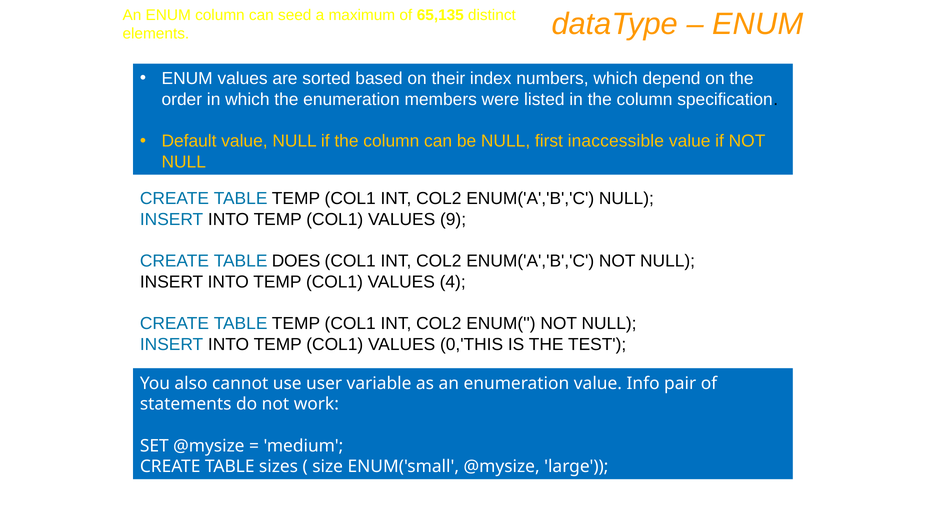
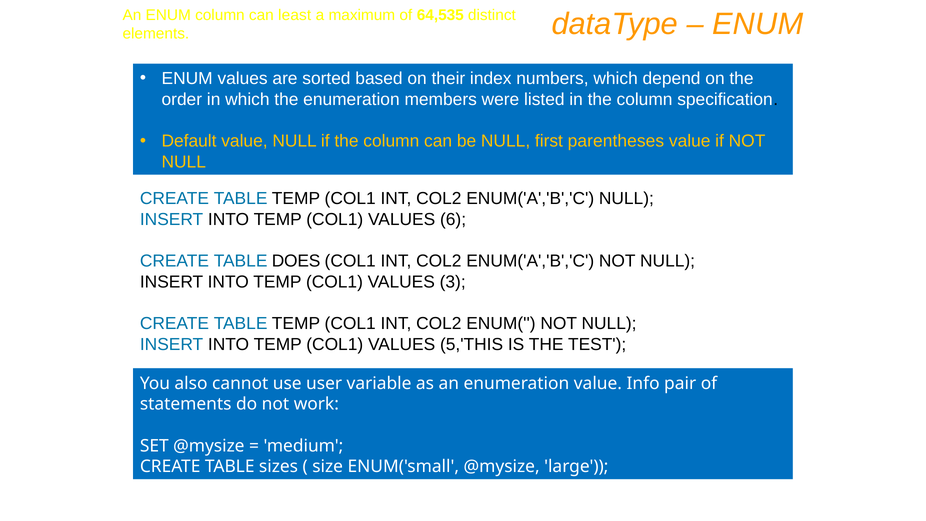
seed: seed -> least
65,135: 65,135 -> 64,535
inaccessible: inaccessible -> parentheses
9: 9 -> 6
4: 4 -> 3
0,'THIS: 0,'THIS -> 5,'THIS
